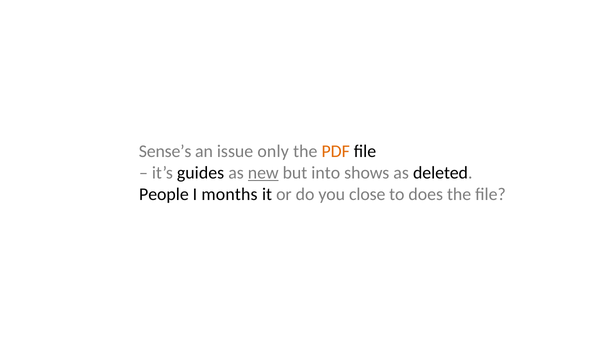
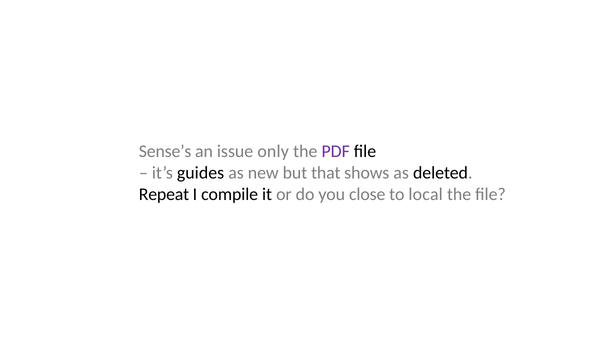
PDF colour: orange -> purple
new underline: present -> none
into: into -> that
People: People -> Repeat
months: months -> compile
does: does -> local
